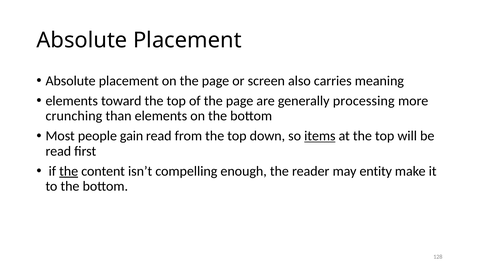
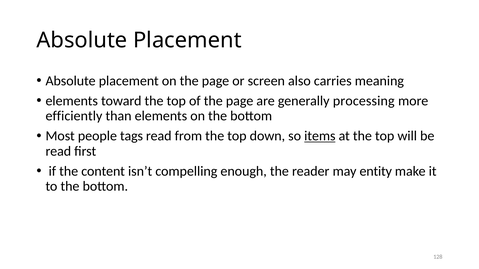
crunching: crunching -> efficiently
gain: gain -> tags
the at (69, 171) underline: present -> none
